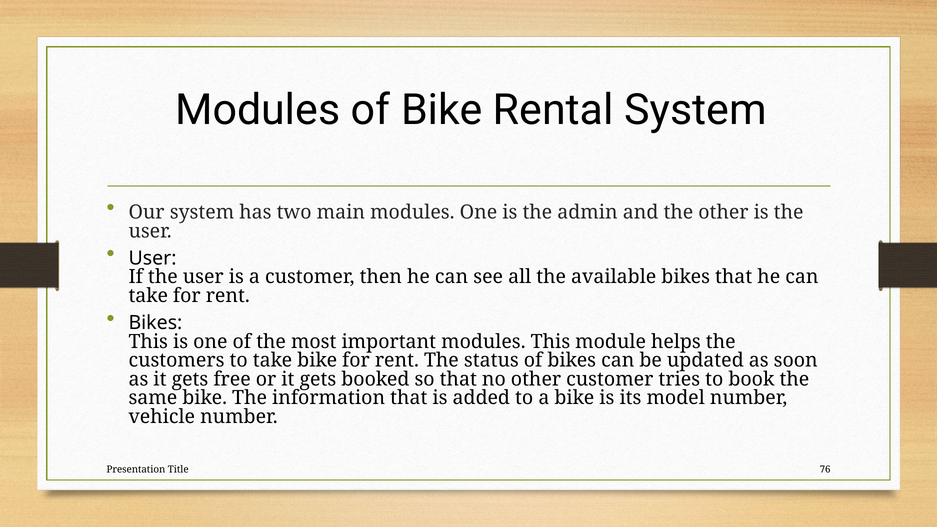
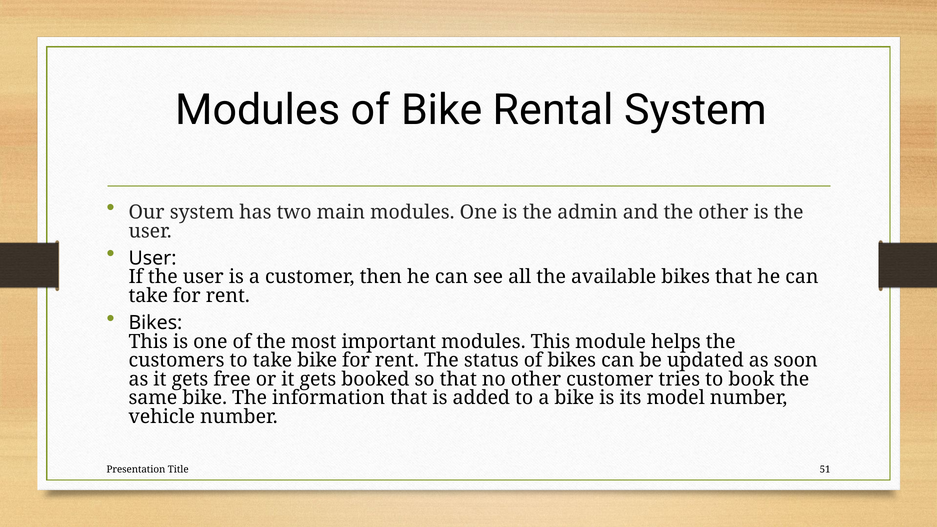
76: 76 -> 51
